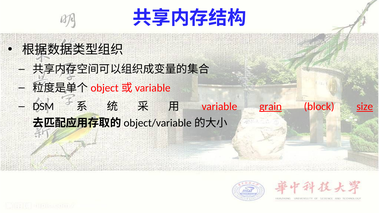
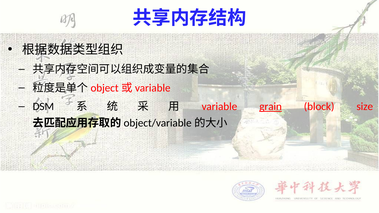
size underline: present -> none
